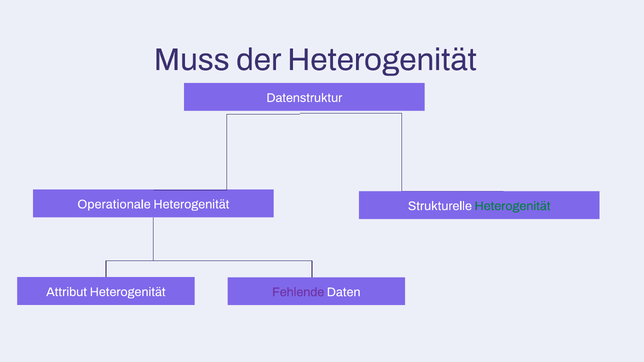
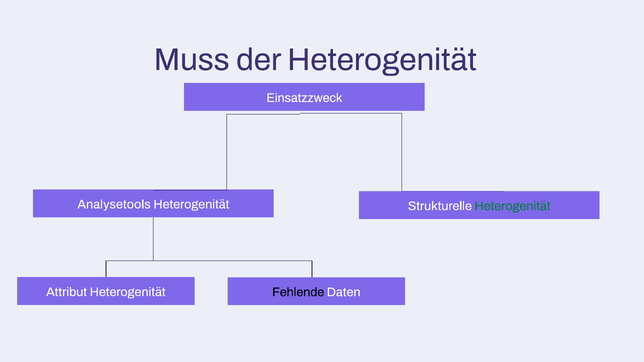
Datenstruktur: Datenstruktur -> Einsatzzweck
Operationale: Operationale -> Analysetools
Fehlende colour: purple -> black
